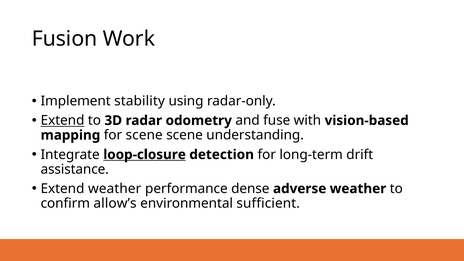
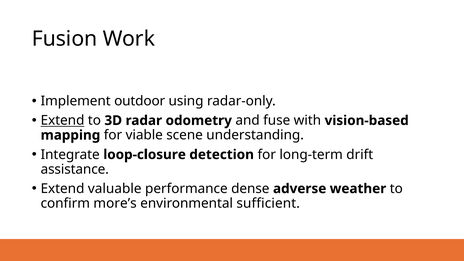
stability: stability -> outdoor
for scene: scene -> viable
loop-closure underline: present -> none
Extend weather: weather -> valuable
allow’s: allow’s -> more’s
